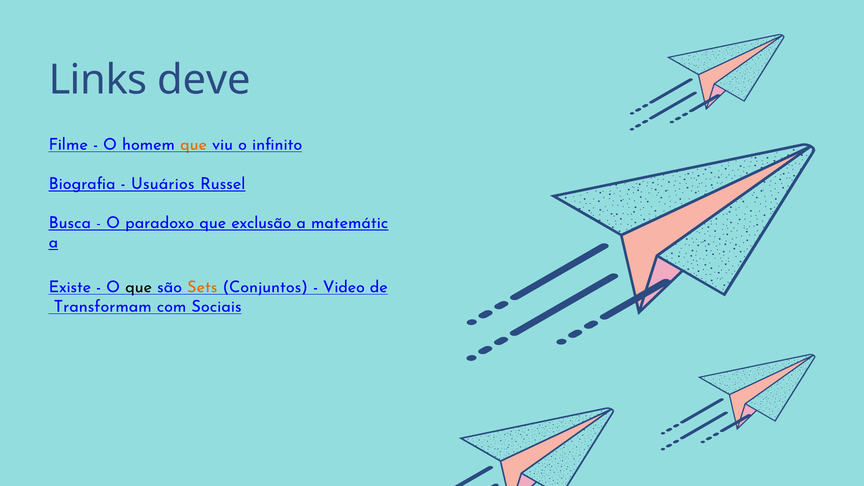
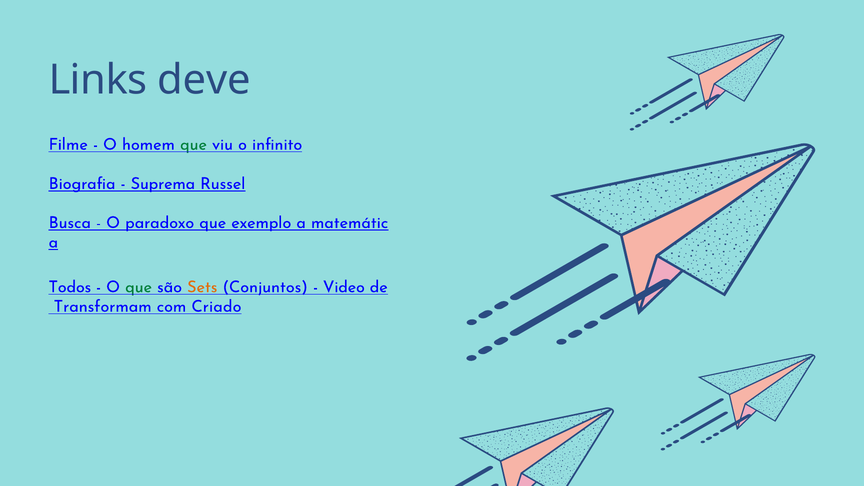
que at (193, 144) colour: orange -> green
Usuários: Usuários -> Suprema
exclusão: exclusão -> exemplo
Existe: Existe -> Todos
que at (139, 287) colour: black -> green
Sociais: Sociais -> Criado
